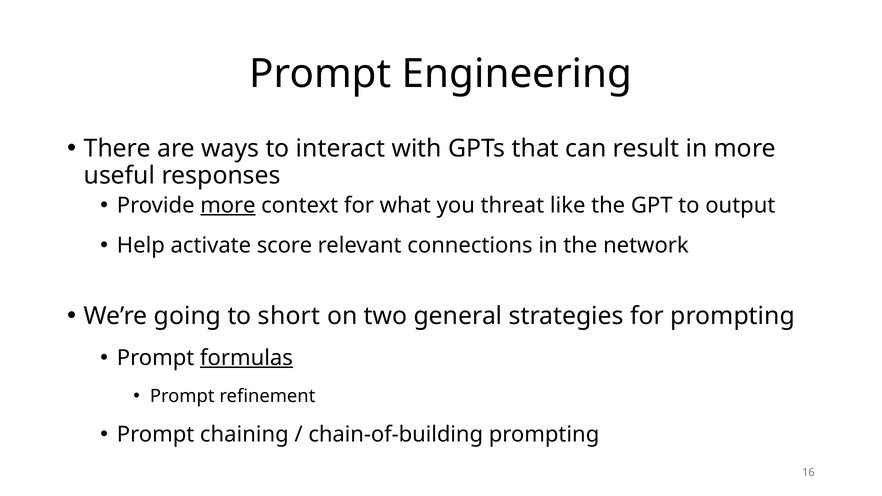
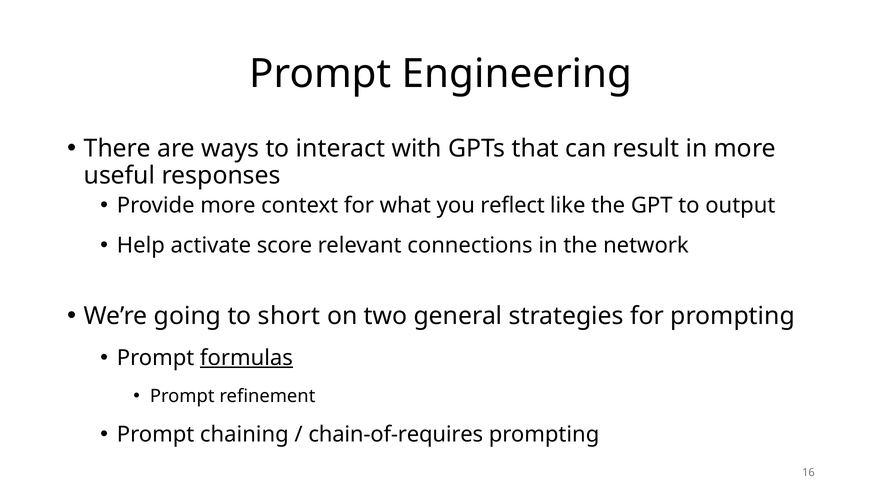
more at (228, 205) underline: present -> none
threat: threat -> reflect
chain-of-building: chain-of-building -> chain-of-requires
